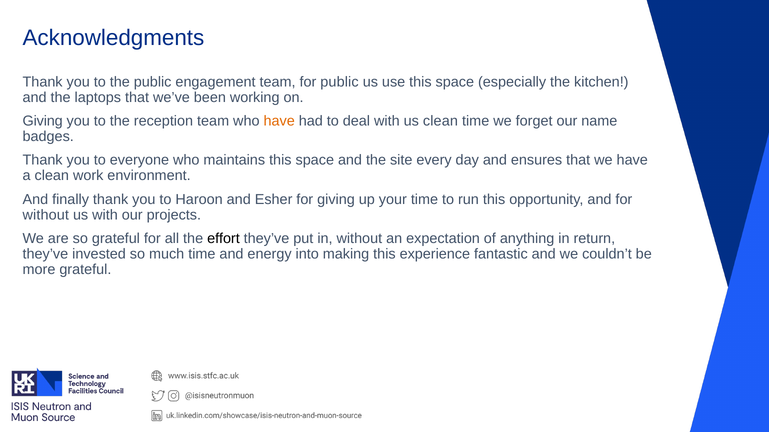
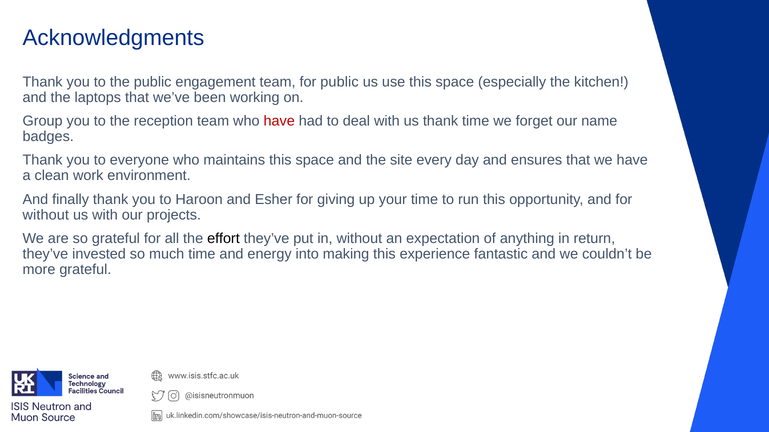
Giving at (43, 121): Giving -> Group
have at (279, 121) colour: orange -> red
us clean: clean -> thank
